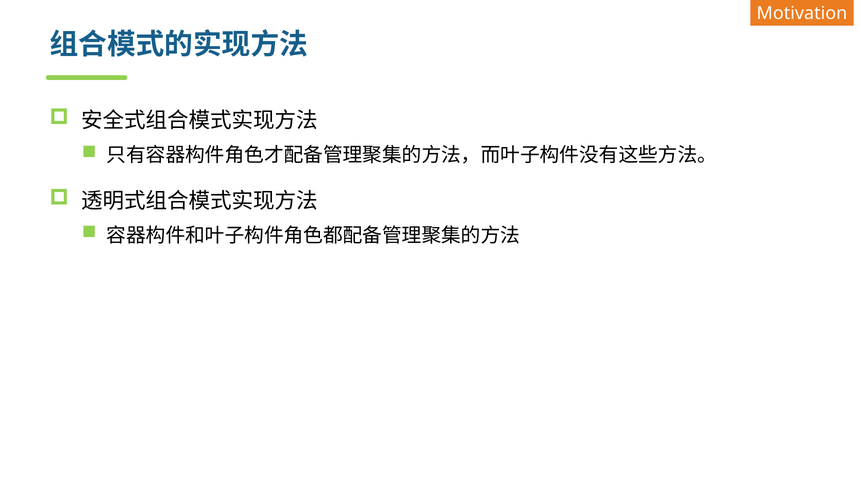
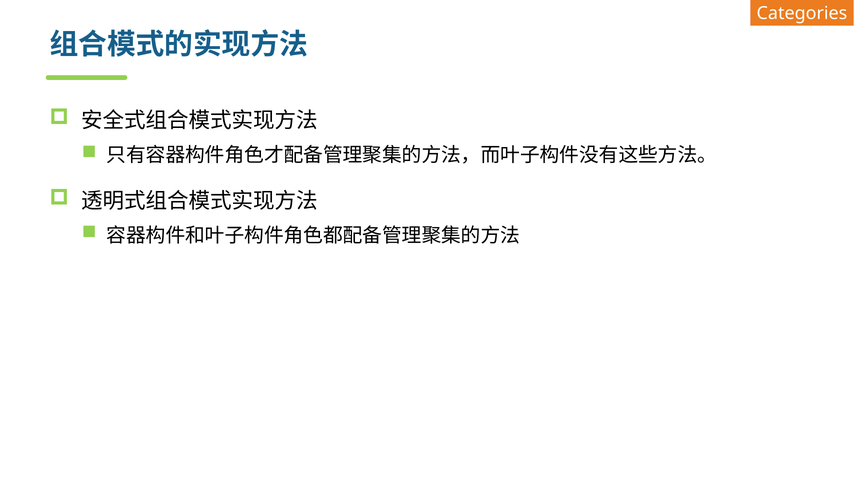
Motivation: Motivation -> Categories
